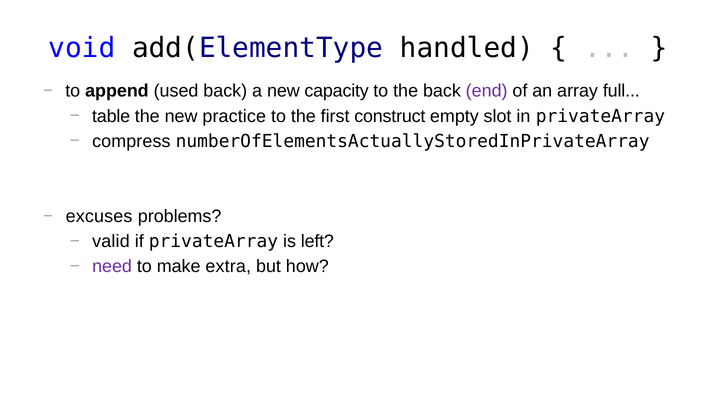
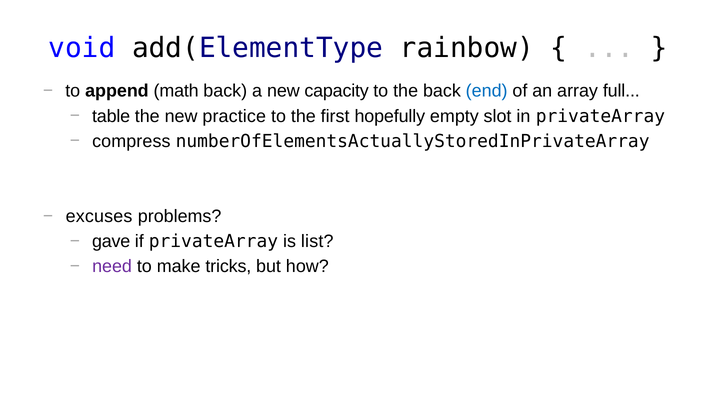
handled: handled -> rainbow
used: used -> math
end colour: purple -> blue
construct: construct -> hopefully
valid: valid -> gave
left: left -> list
extra: extra -> tricks
